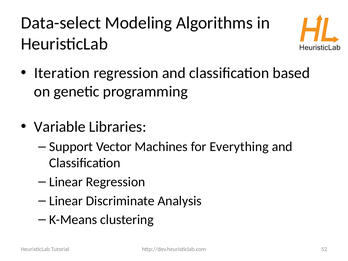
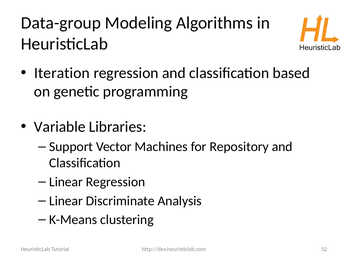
Data-select: Data-select -> Data-group
Everything: Everything -> Repository
